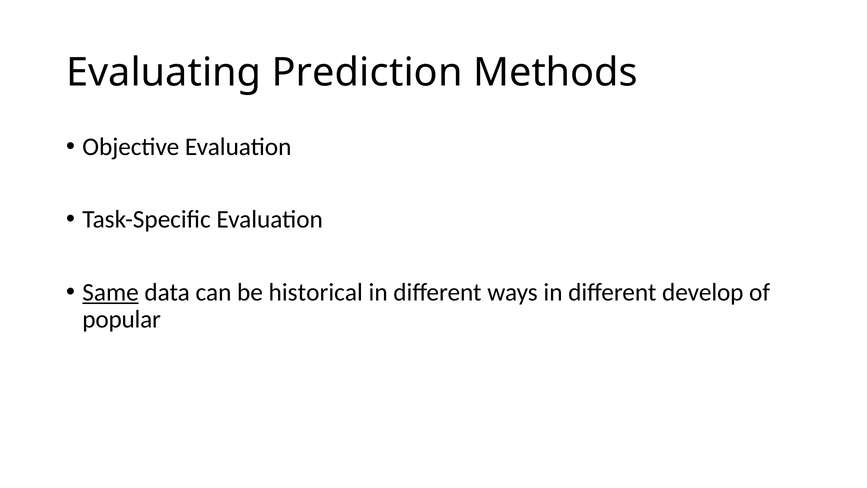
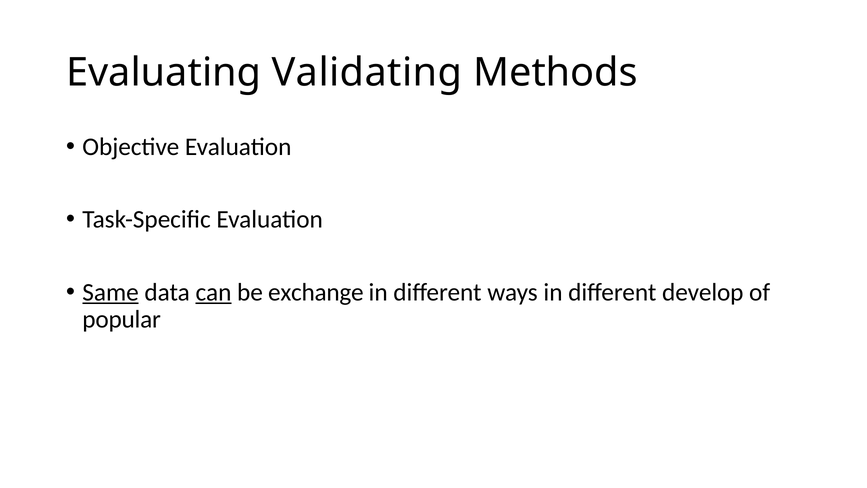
Prediction: Prediction -> Validating
can underline: none -> present
historical: historical -> exchange
